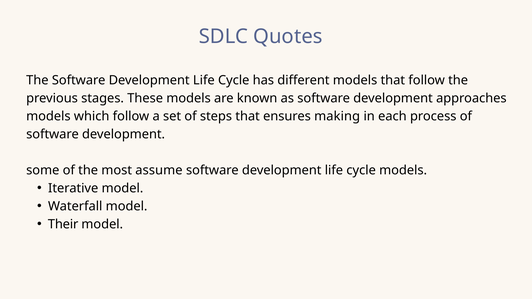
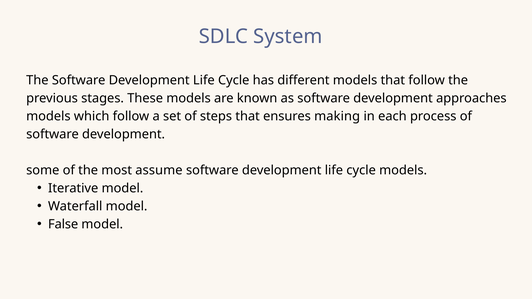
Quotes: Quotes -> System
Their: Their -> False
